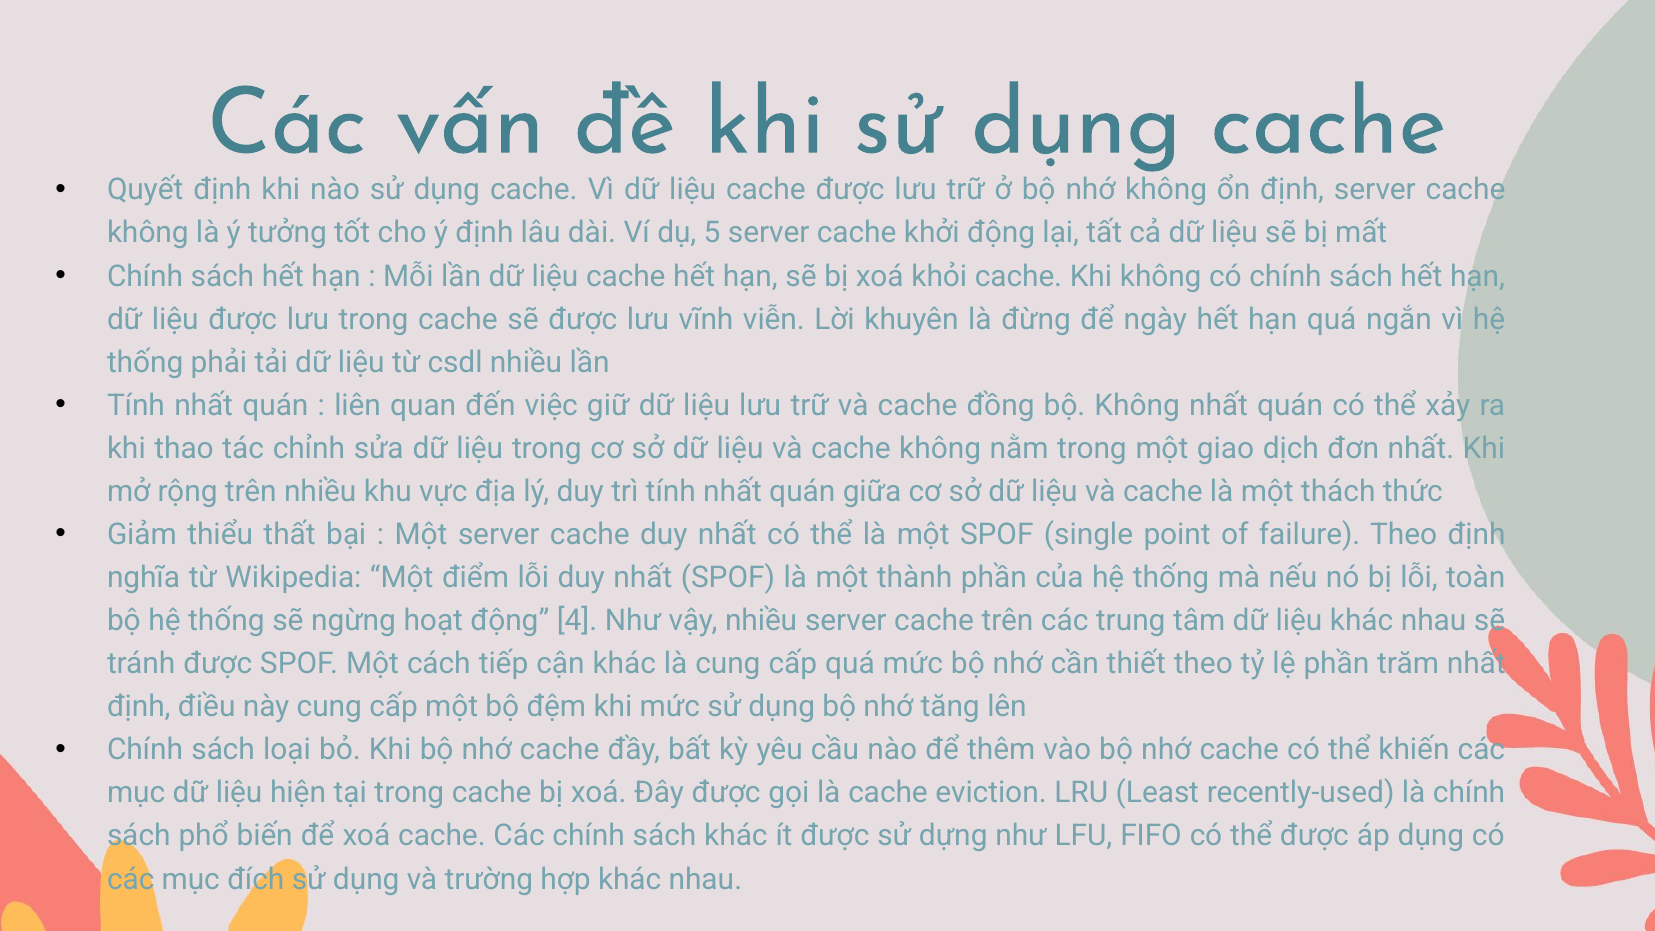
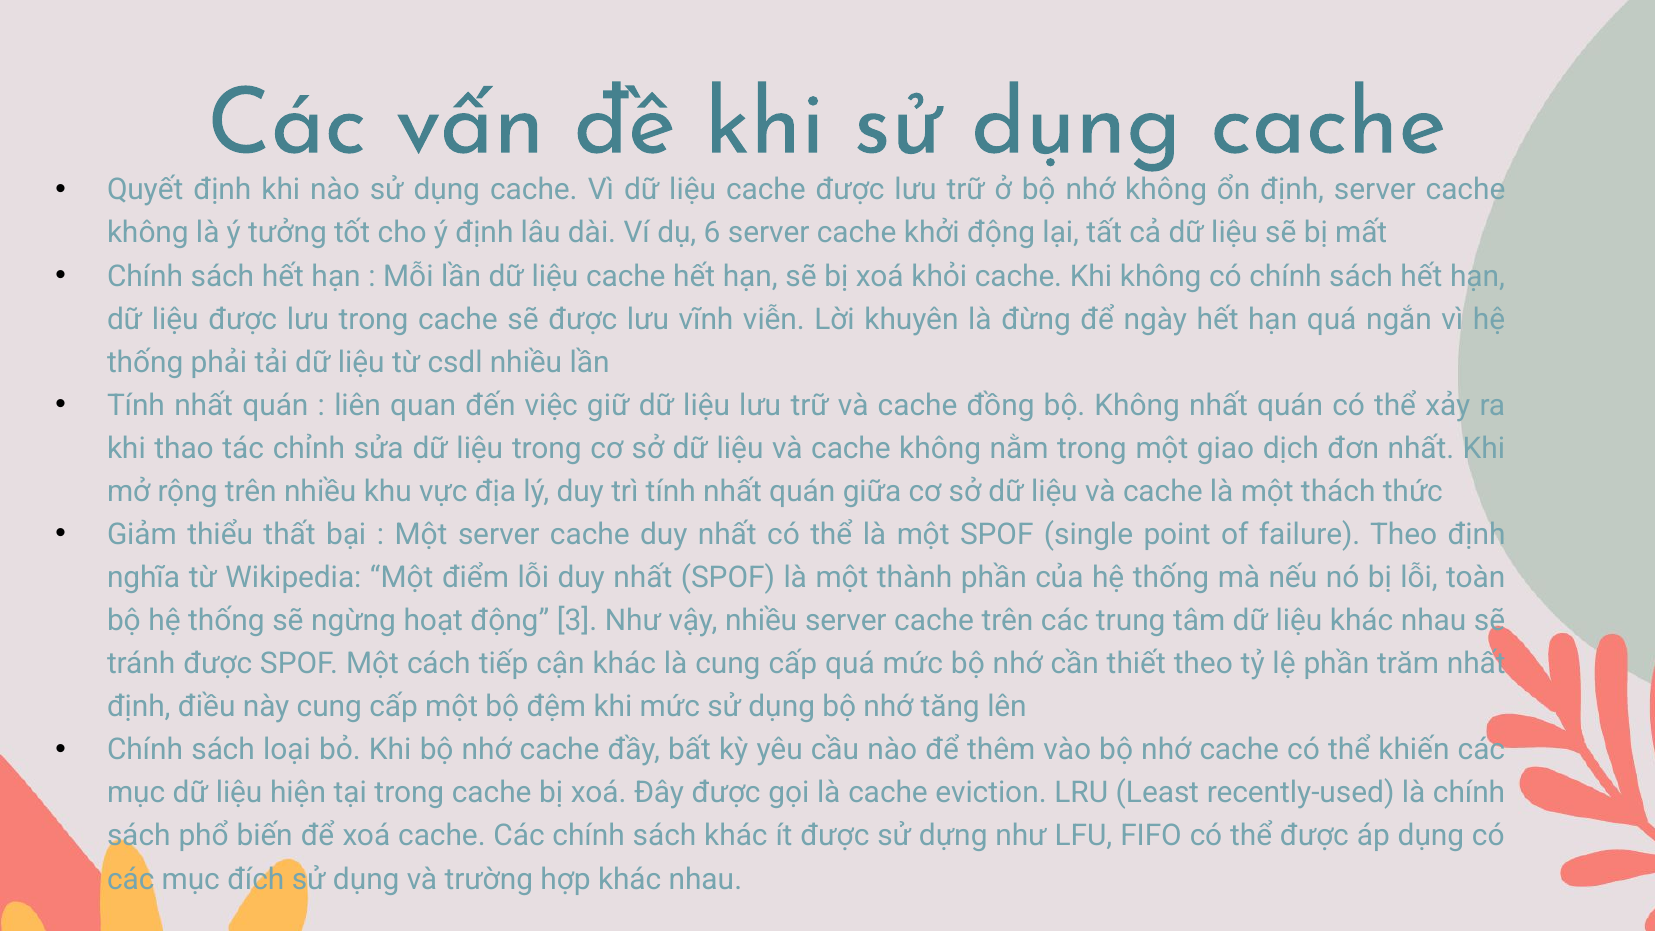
5: 5 -> 6
4: 4 -> 3
